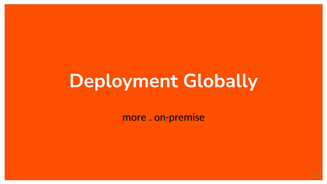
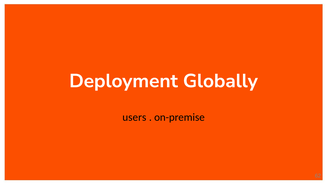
more: more -> users
